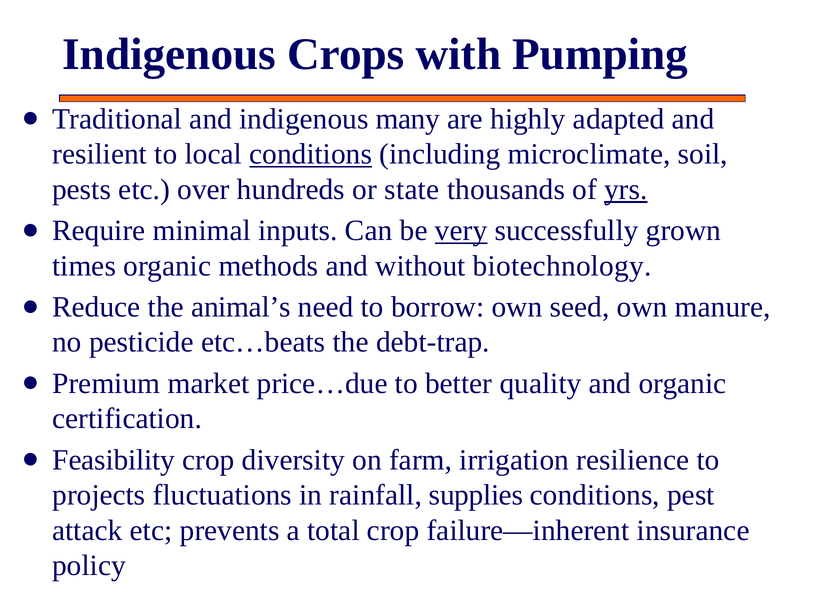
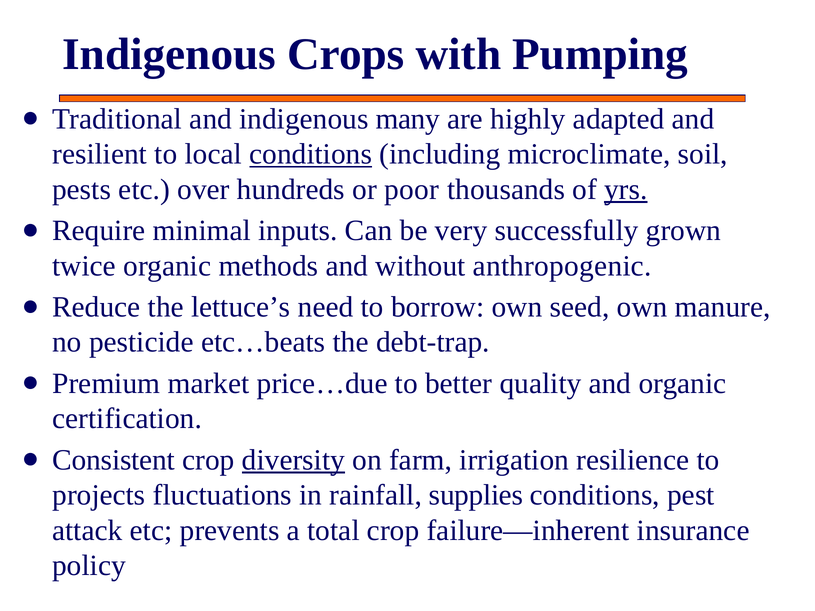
state: state -> poor
very underline: present -> none
times: times -> twice
biotechnology: biotechnology -> anthropogenic
animal’s: animal’s -> lettuce’s
Feasibility: Feasibility -> Consistent
diversity underline: none -> present
